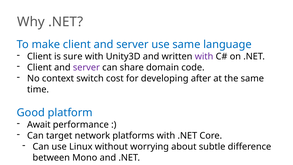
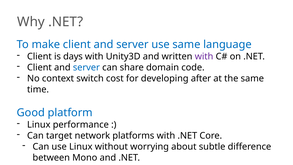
sure: sure -> days
server at (86, 67) colour: purple -> blue
Await at (39, 125): Await -> Linux
